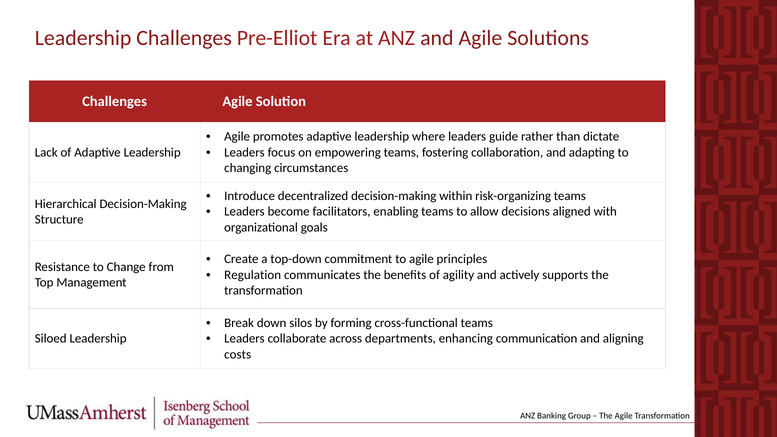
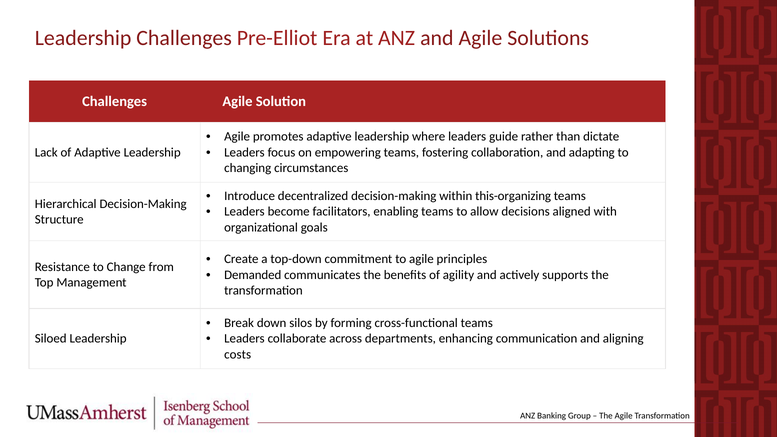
risk-organizing: risk-organizing -> this-organizing
Regulation: Regulation -> Demanded
